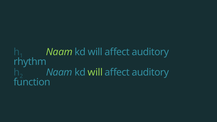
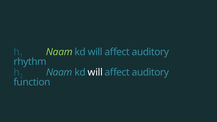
will at (95, 72) colour: light green -> white
